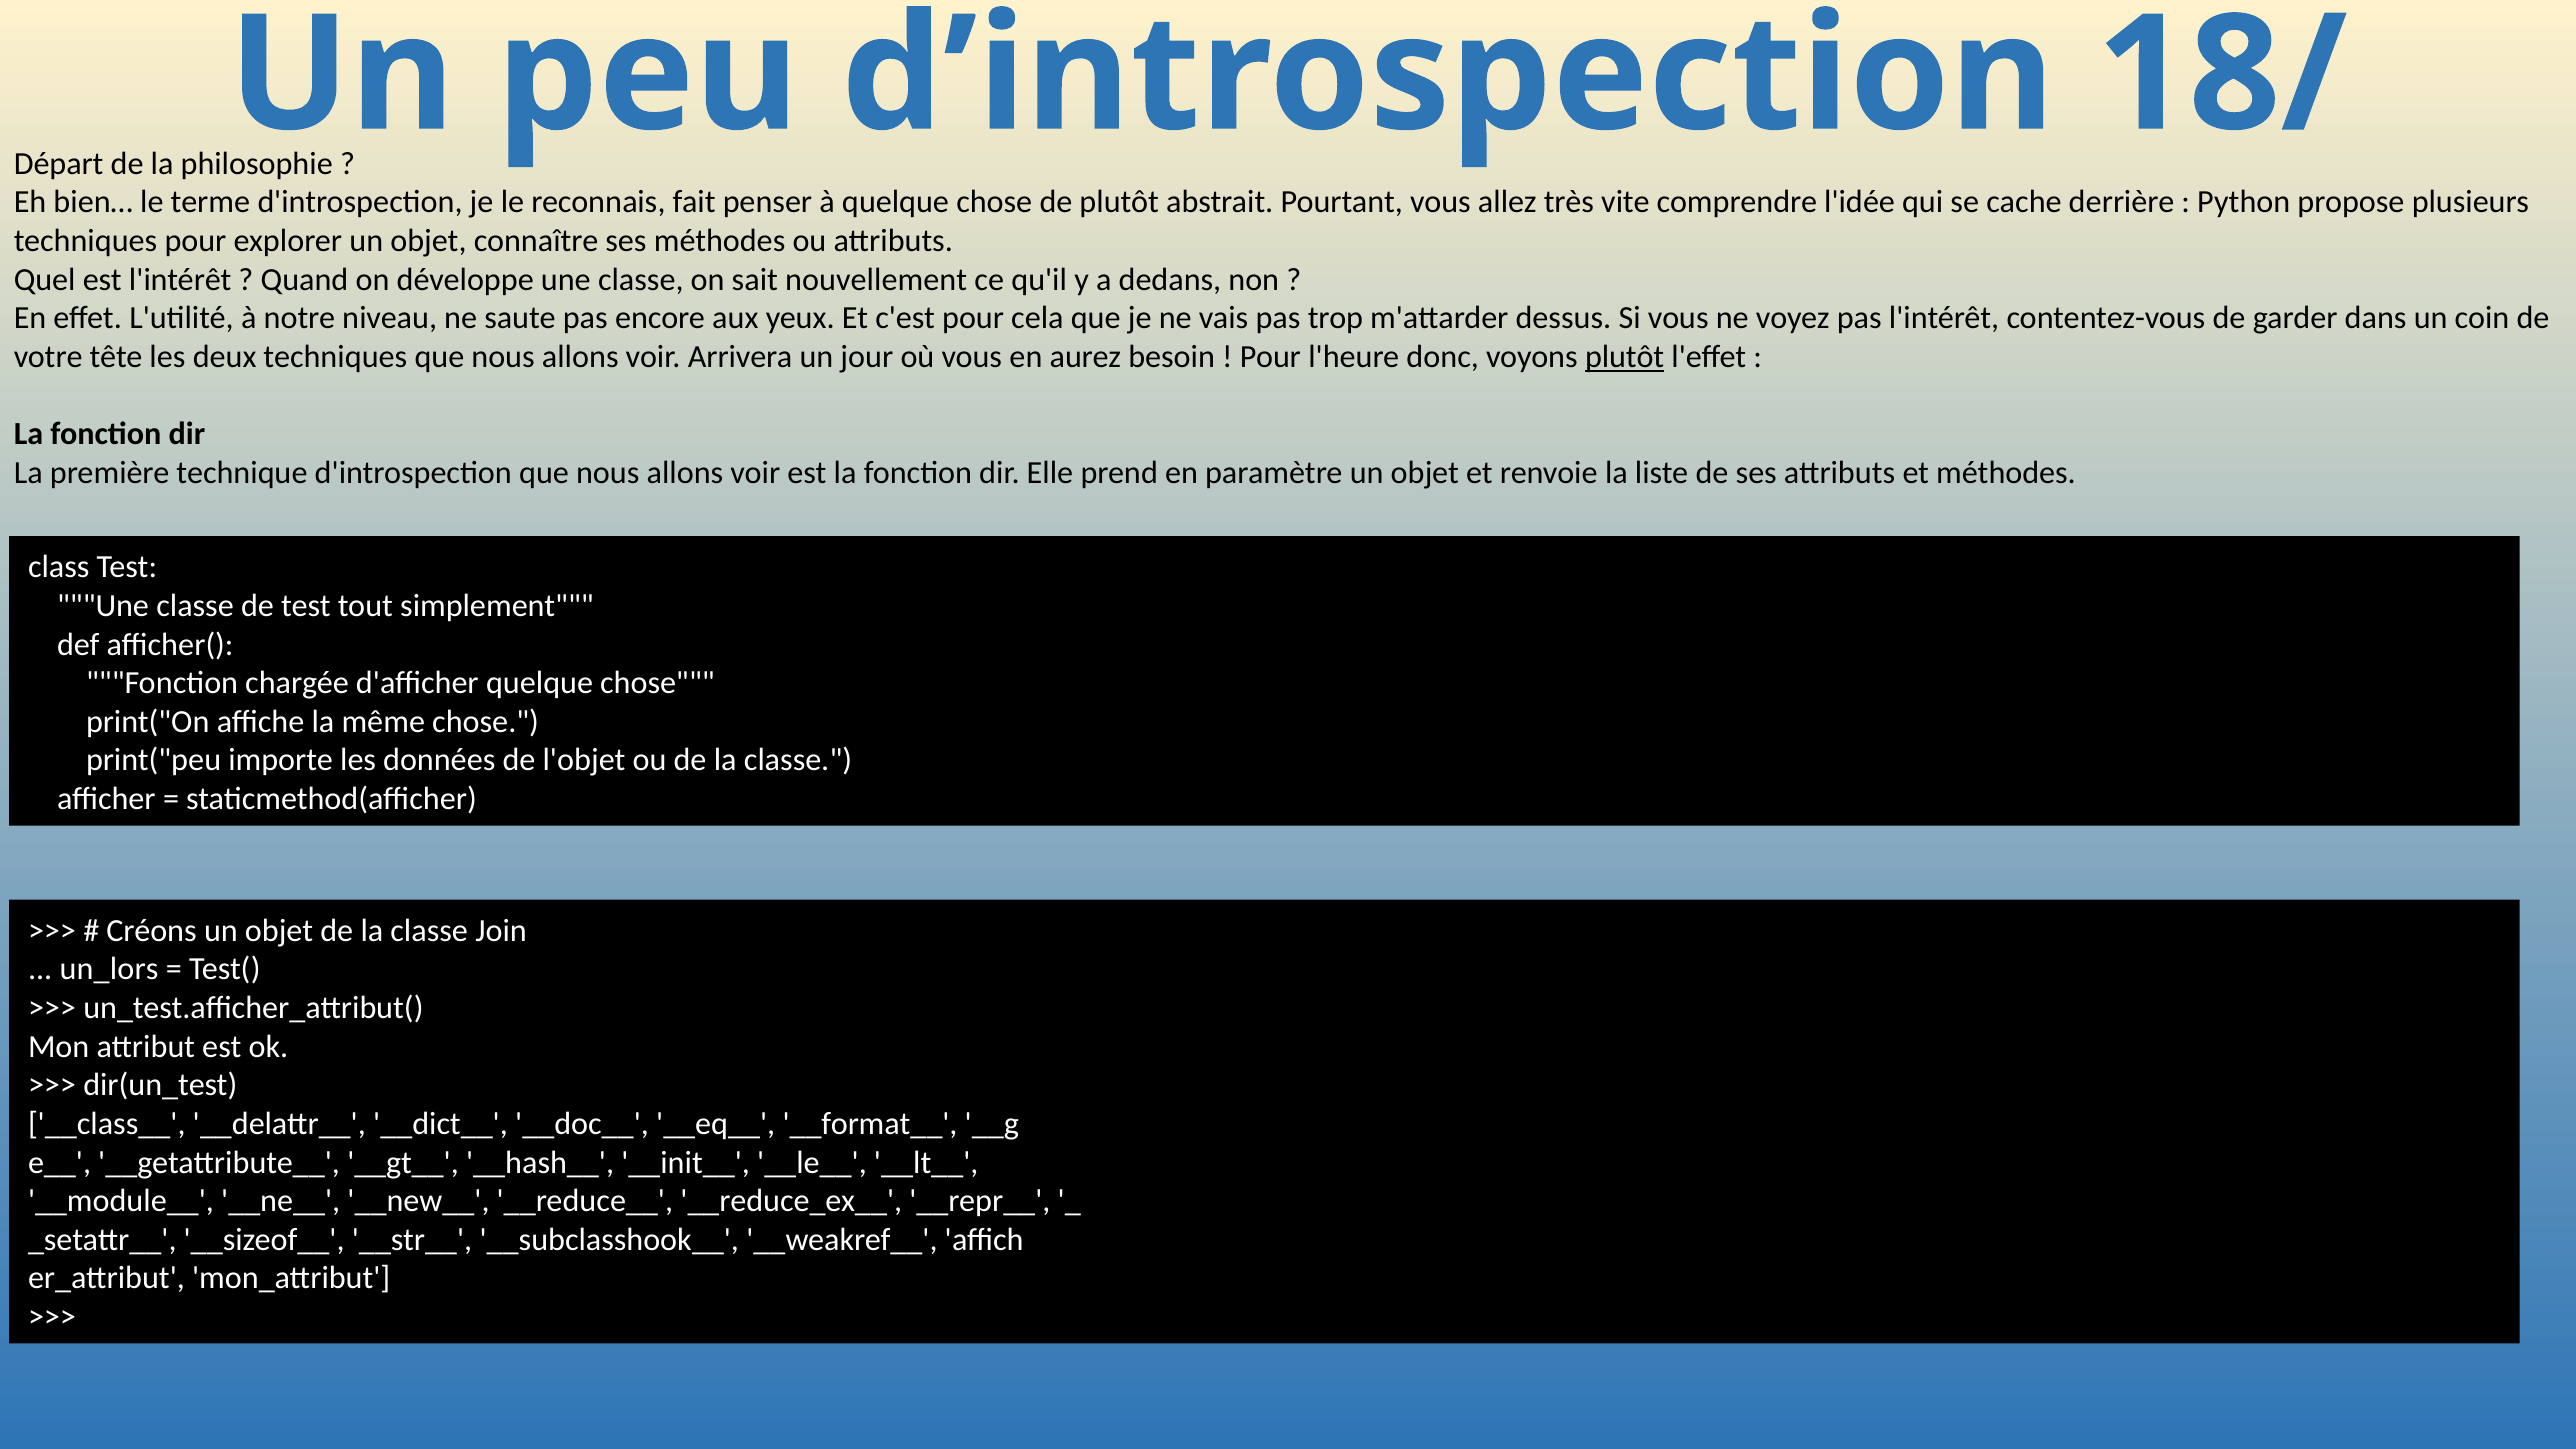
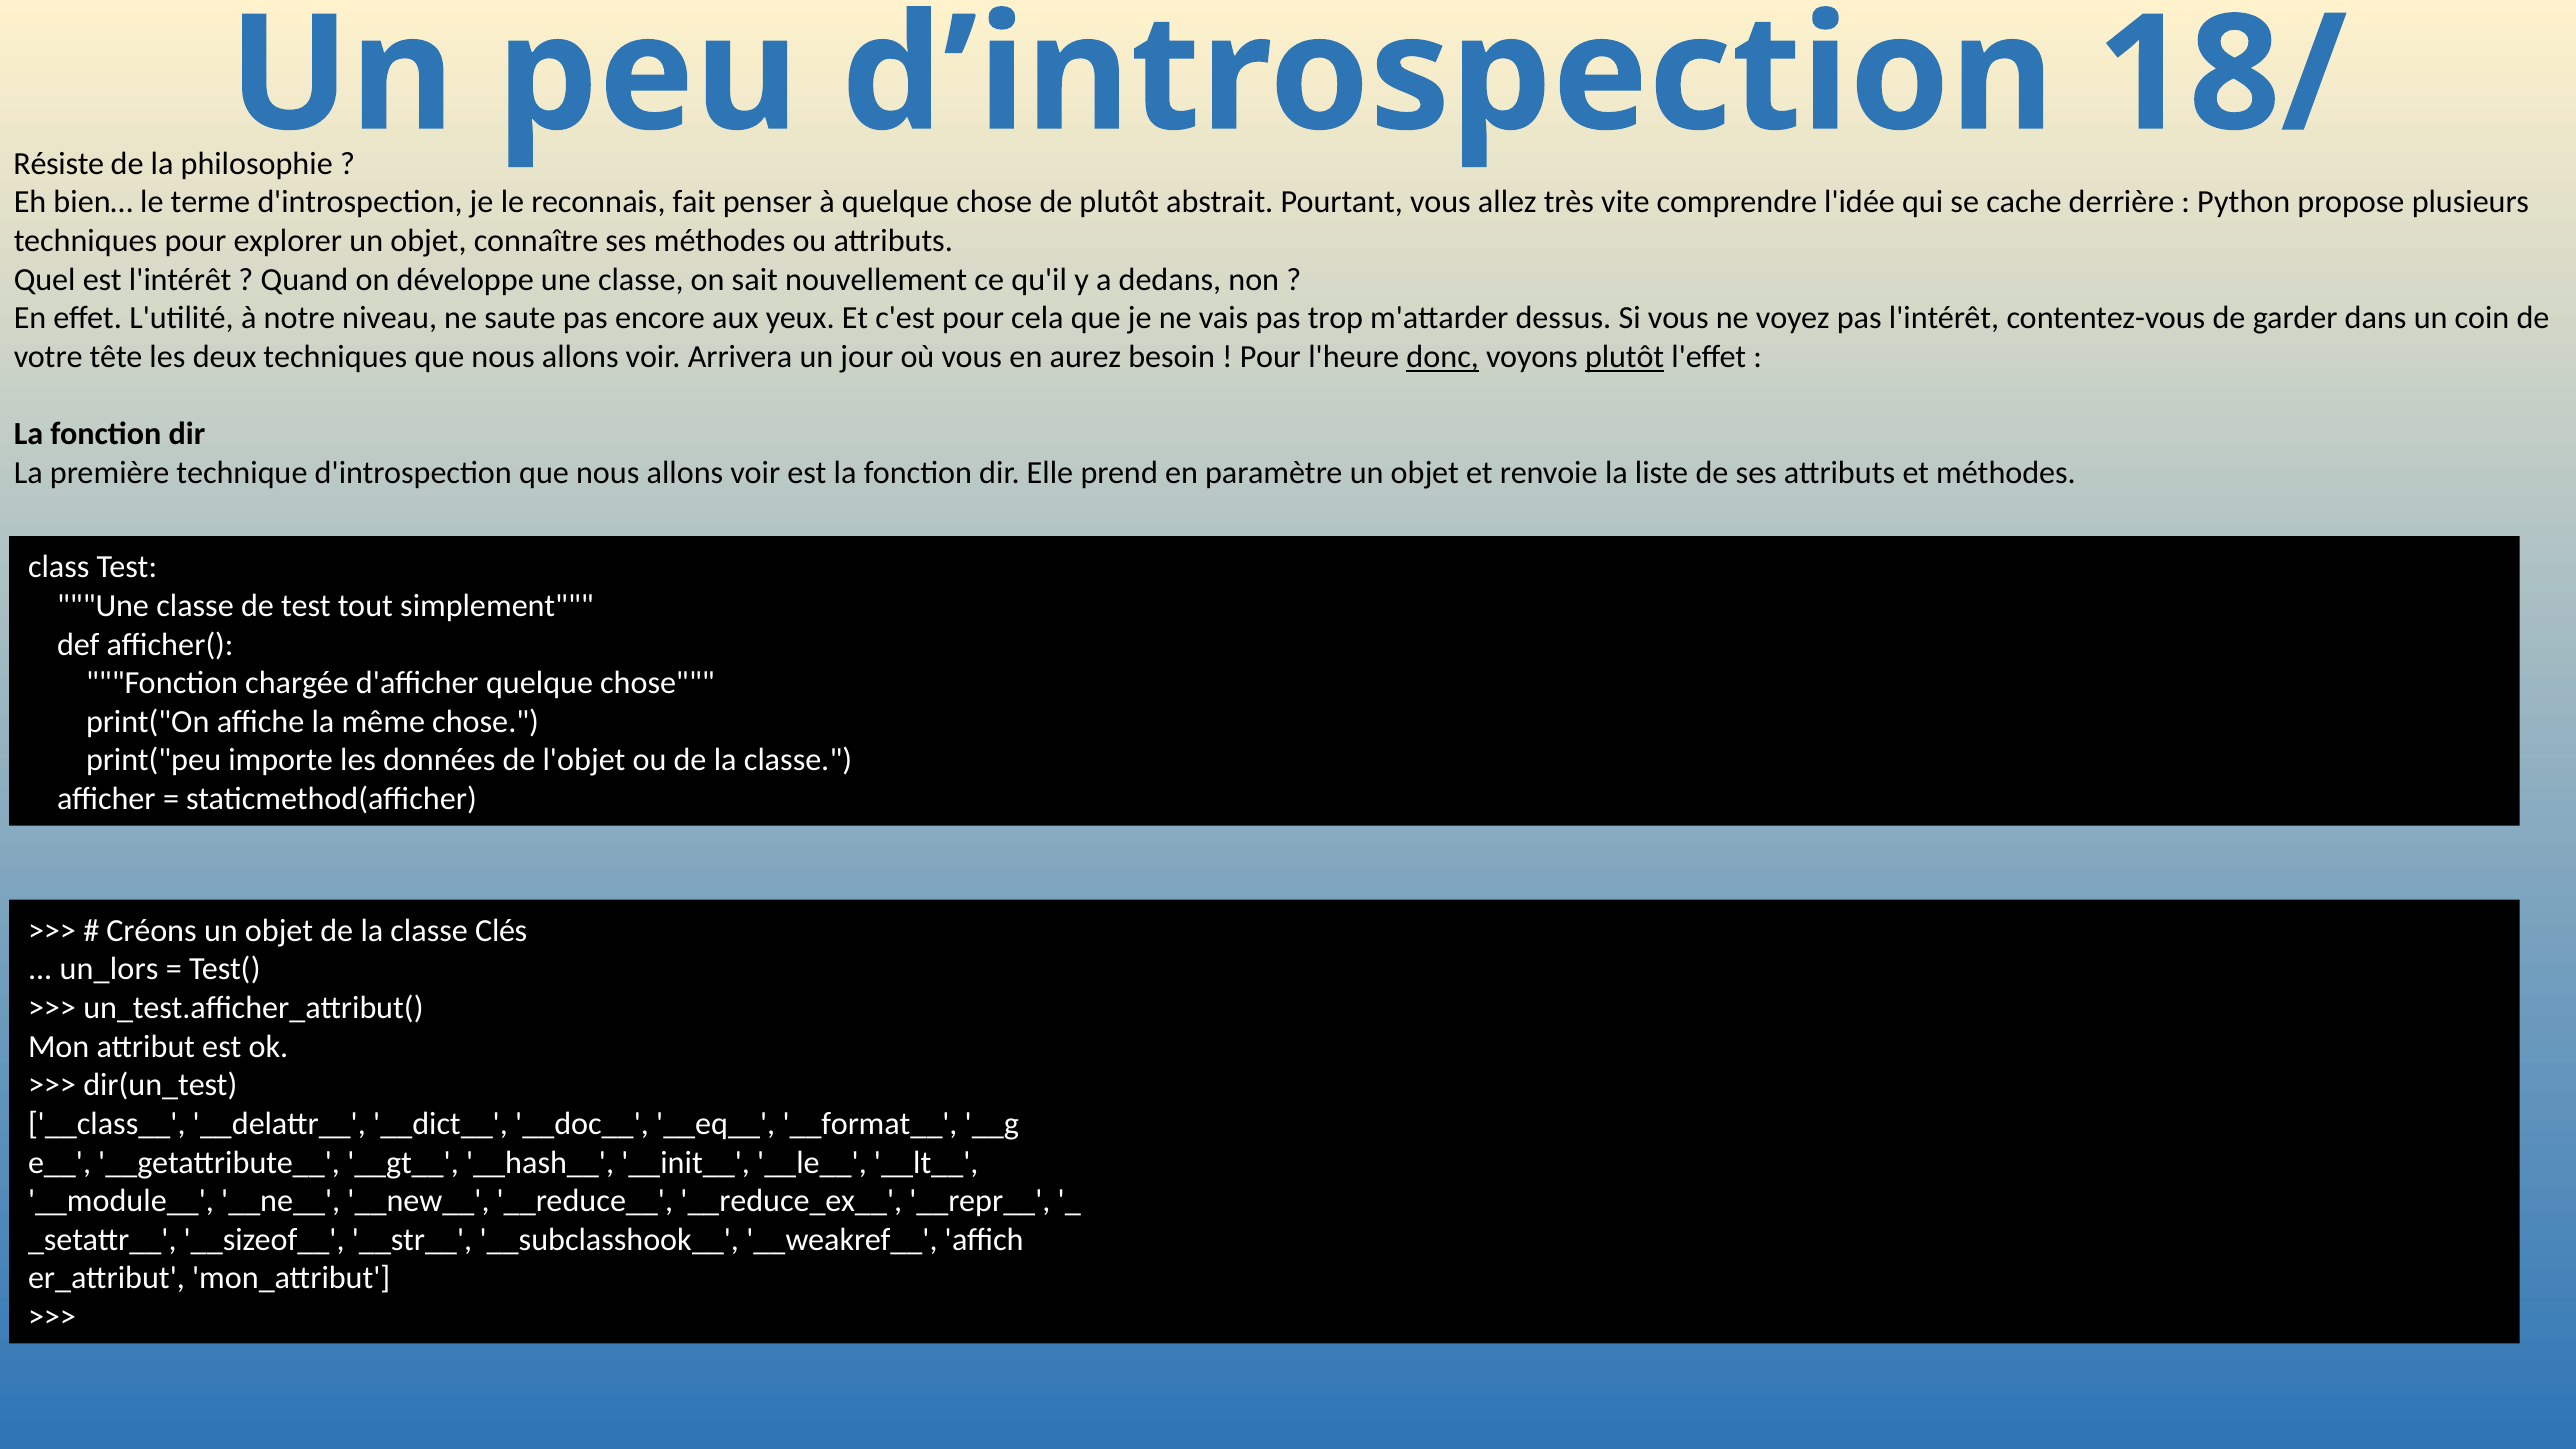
Départ: Départ -> Résiste
donc underline: none -> present
Join: Join -> Clés
